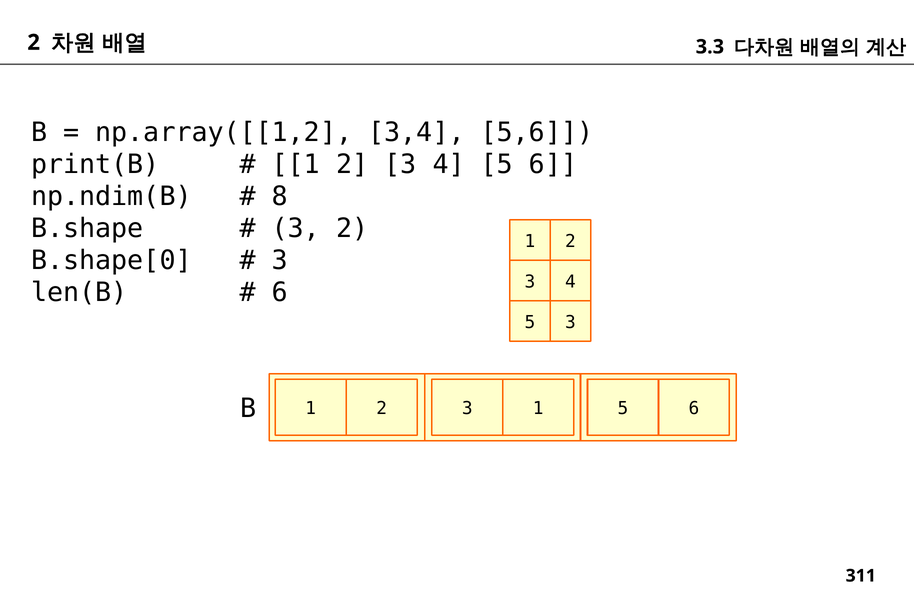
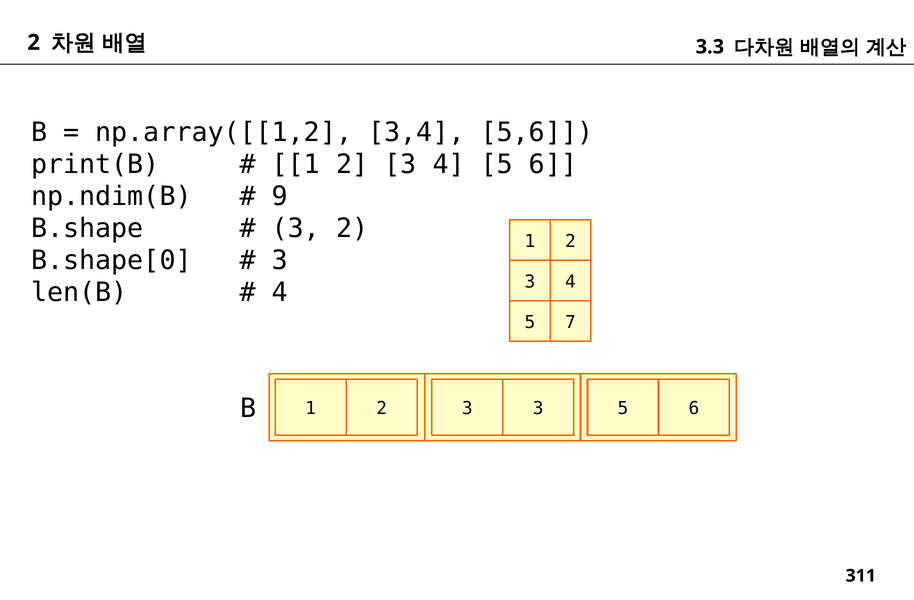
8: 8 -> 9
6 at (280, 292): 6 -> 4
5 3: 3 -> 7
3 1: 1 -> 3
